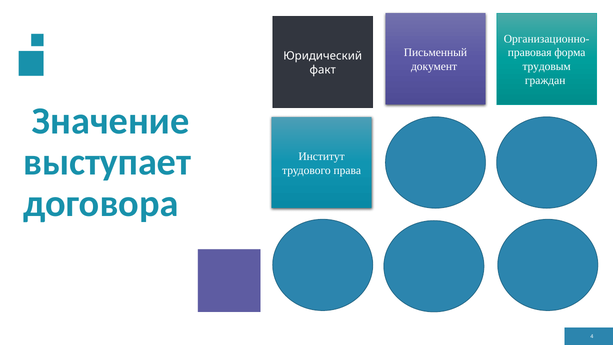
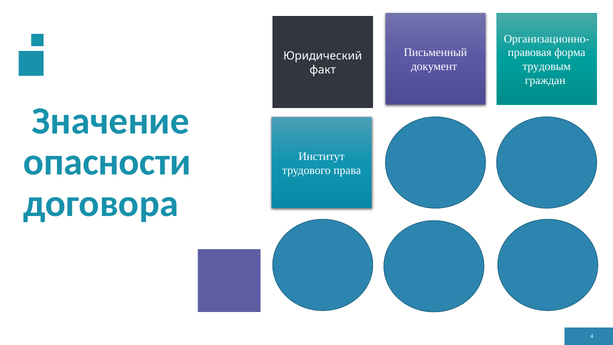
выступает: выступает -> опасности
